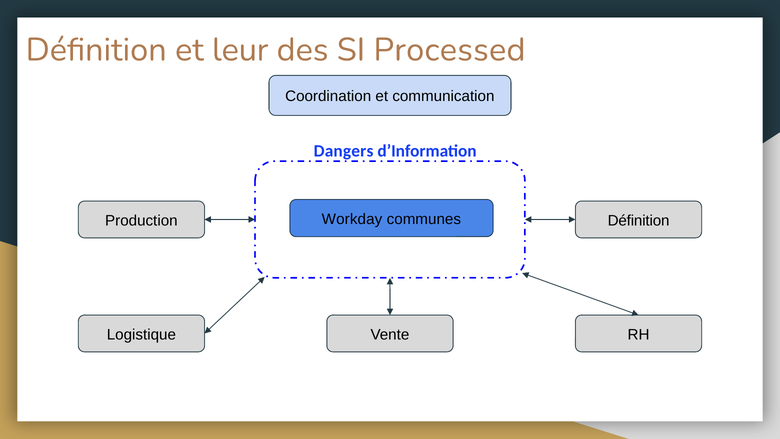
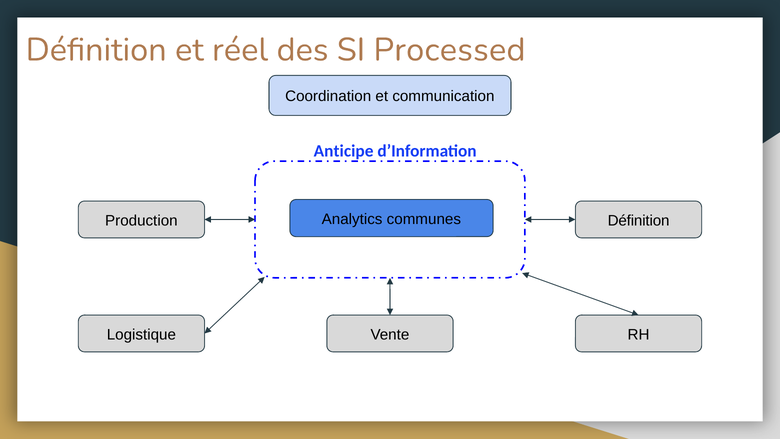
leur: leur -> réel
Dangers: Dangers -> Anticipe
Workday: Workday -> Analytics
